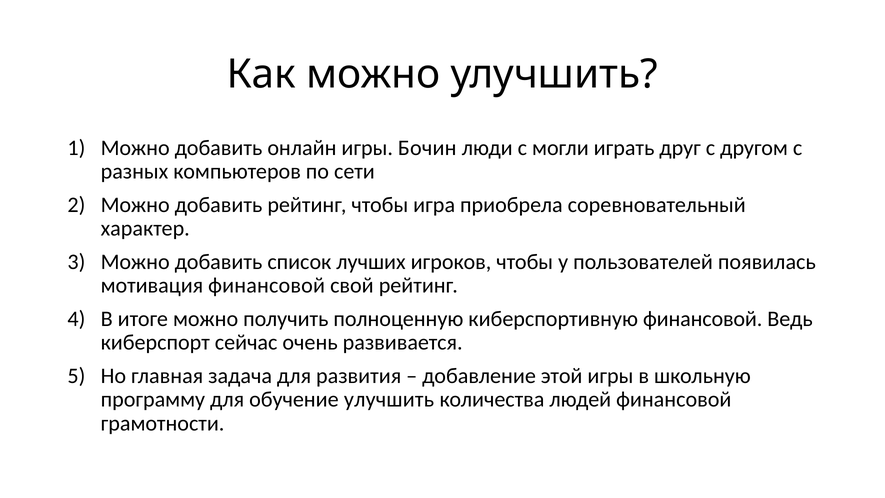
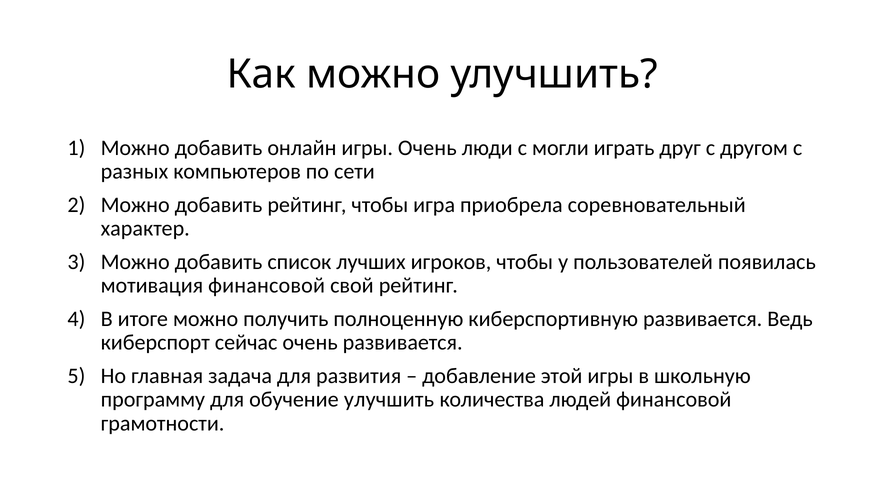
игры Бочин: Бочин -> Очень
киберспортивную финансовой: финансовой -> развивается
